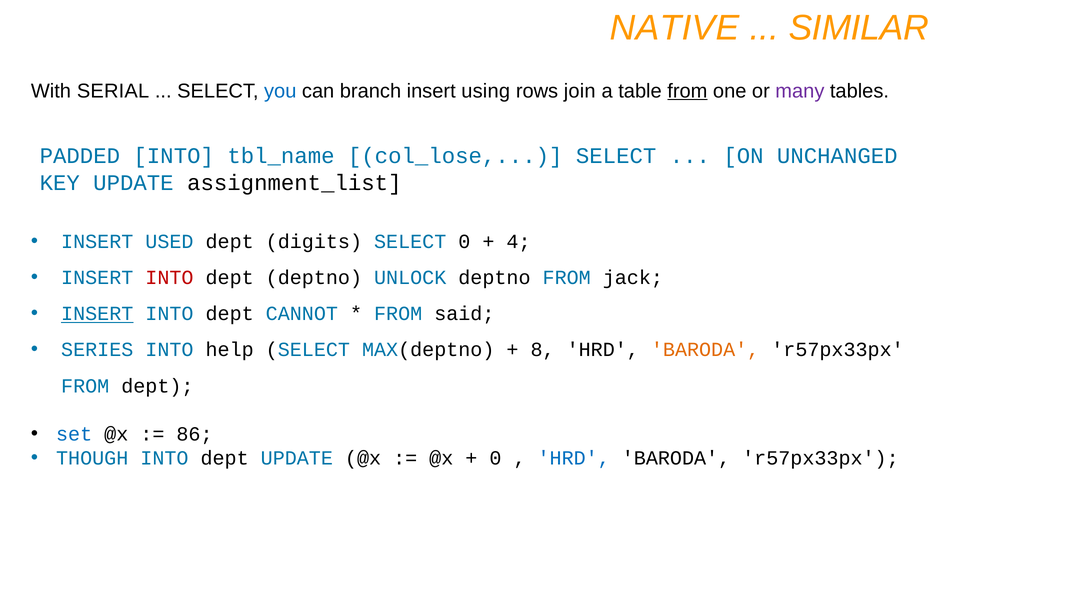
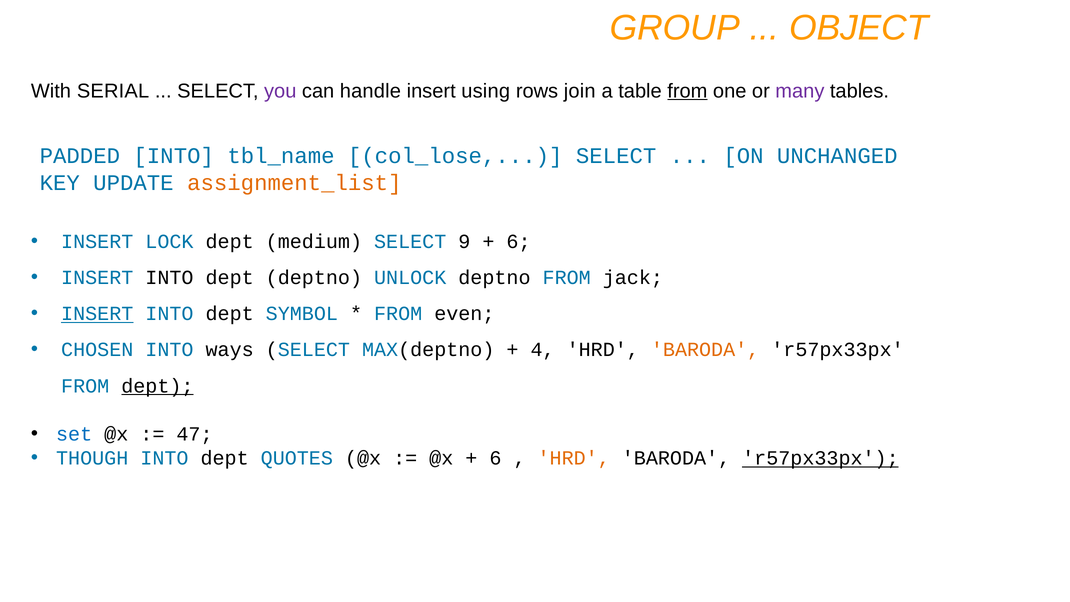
NATIVE: NATIVE -> GROUP
SIMILAR: SIMILAR -> OBJECT
you colour: blue -> purple
branch: branch -> handle
assignment_list colour: black -> orange
USED: USED -> LOCK
digits: digits -> medium
SELECT 0: 0 -> 9
4 at (519, 241): 4 -> 6
INTO at (169, 278) colour: red -> black
CANNOT: CANNOT -> SYMBOL
said: said -> even
SERIES: SERIES -> CHOSEN
help: help -> ways
8: 8 -> 4
dept at (157, 386) underline: none -> present
86: 86 -> 47
dept UPDATE: UPDATE -> QUOTES
0 at (495, 458): 0 -> 6
HRD at (574, 458) colour: blue -> orange
r57px33px at (820, 458) underline: none -> present
